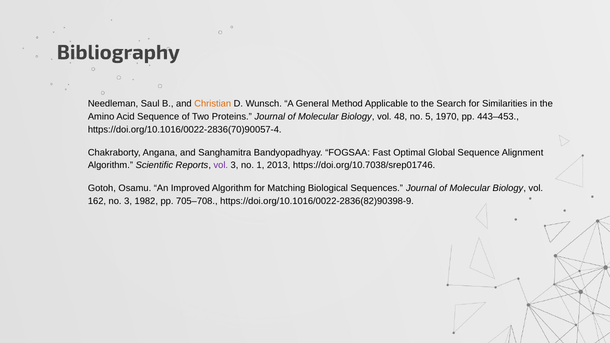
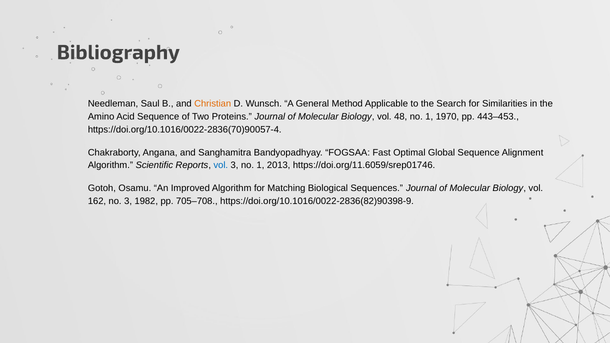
48 no 5: 5 -> 1
vol at (221, 165) colour: purple -> blue
https://doi.org/10.7038/srep01746: https://doi.org/10.7038/srep01746 -> https://doi.org/11.6059/srep01746
